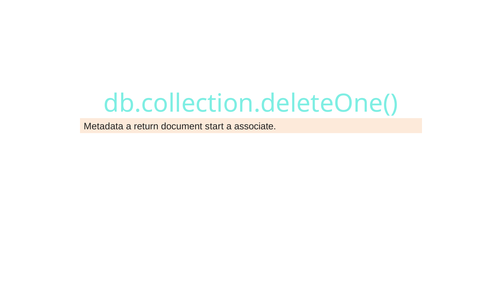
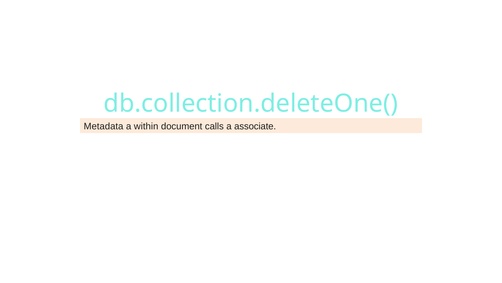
return: return -> within
start: start -> calls
